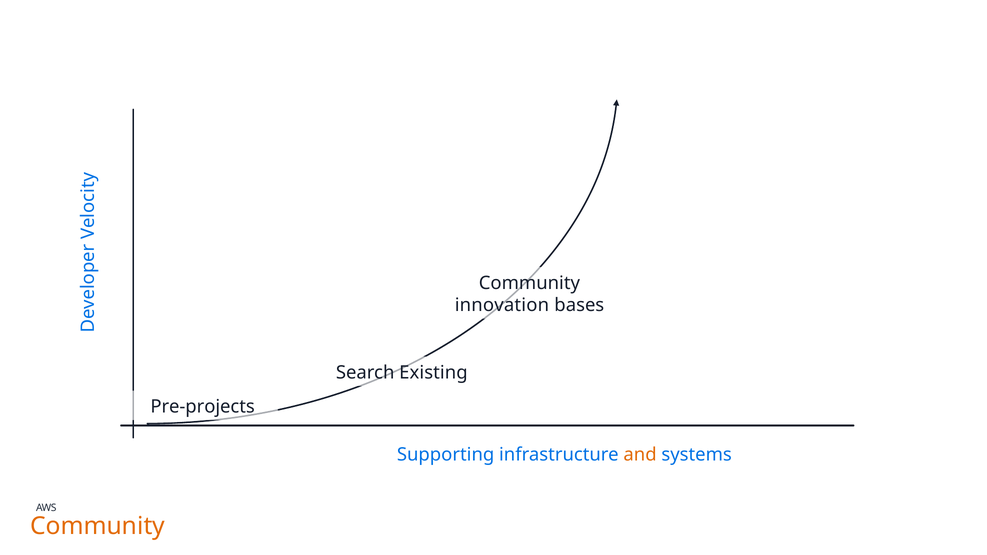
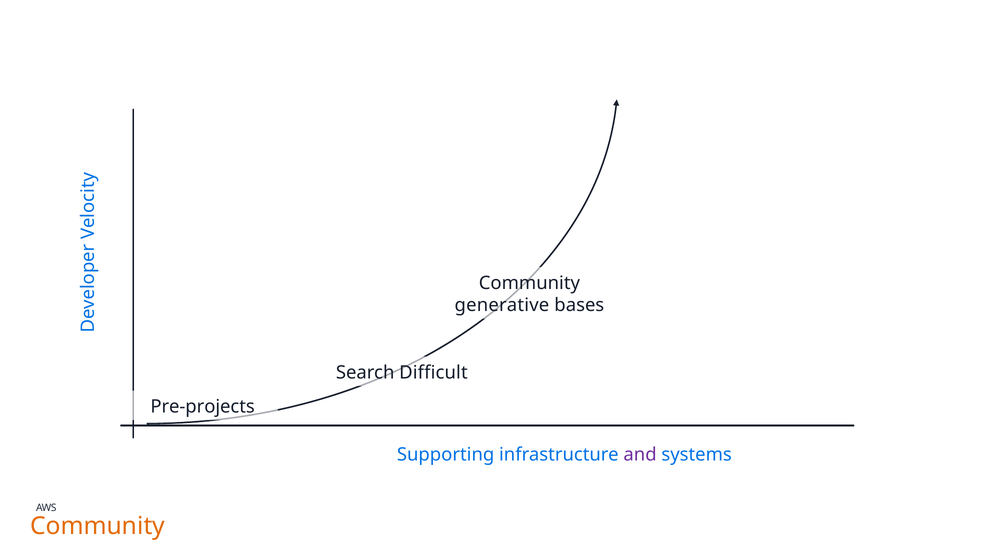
innovation: innovation -> generative
Existing: Existing -> Difficult
and colour: orange -> purple
